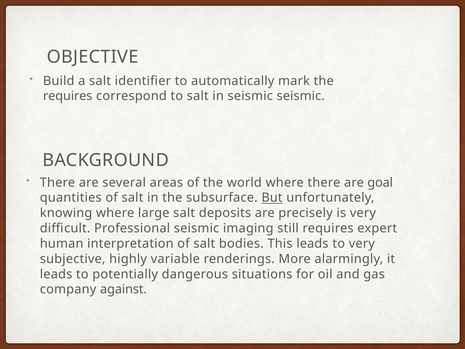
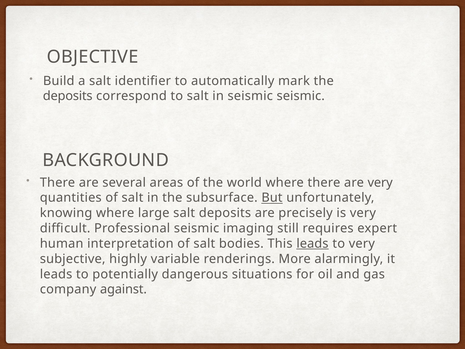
requires at (68, 96): requires -> deposits
are goal: goal -> very
leads at (312, 243) underline: none -> present
